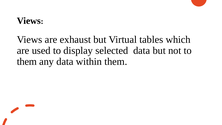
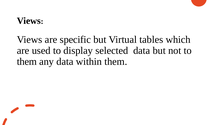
exhaust: exhaust -> specific
